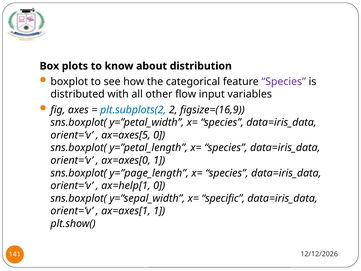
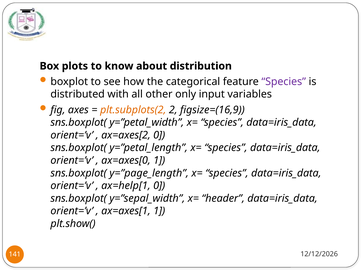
flow: flow -> only
plt.subplots(2 colour: blue -> orange
ax=axes[5: ax=axes[5 -> ax=axes[2
specific: specific -> header
